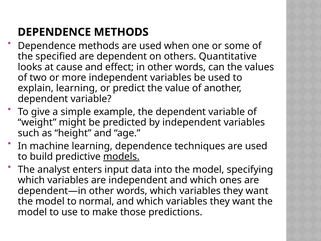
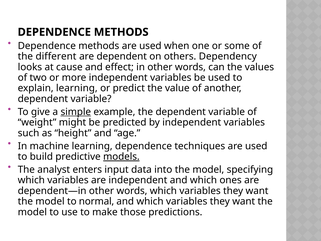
specified: specified -> different
Quantitative: Quantitative -> Dependency
simple underline: none -> present
